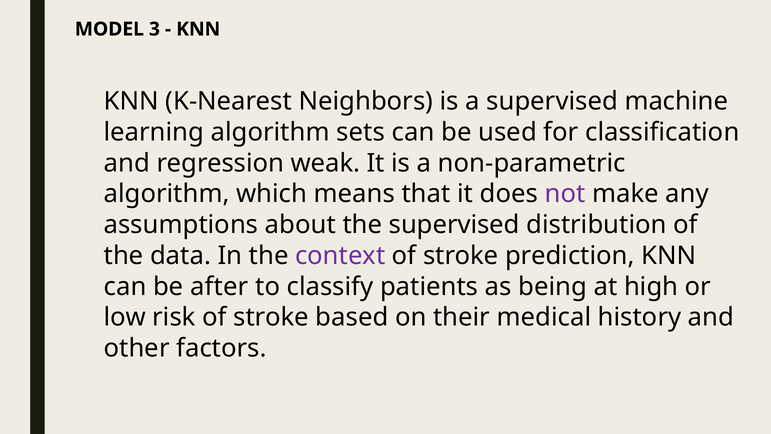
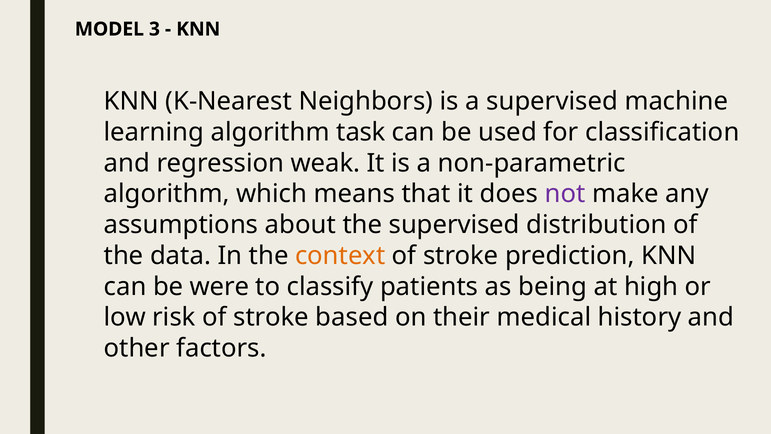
sets: sets -> task
context colour: purple -> orange
after: after -> were
